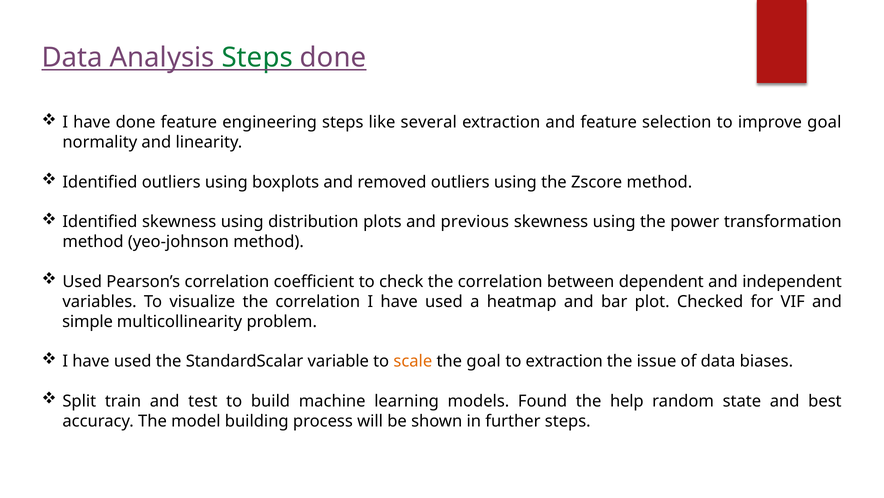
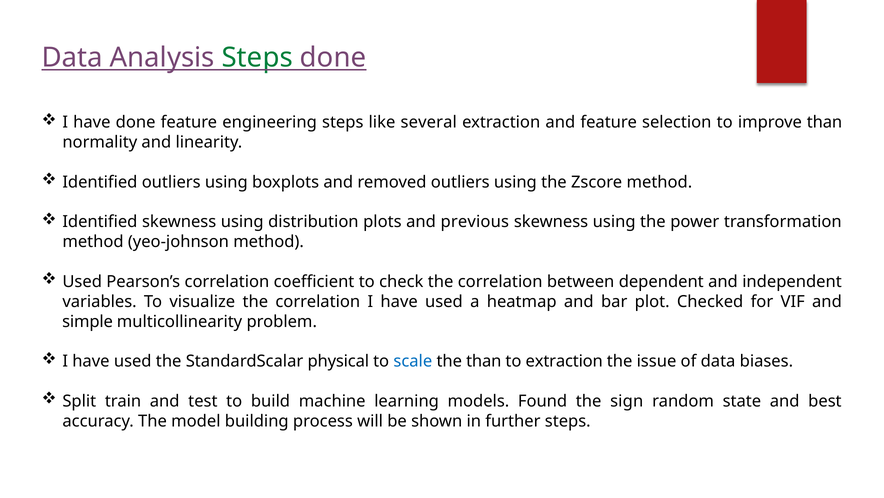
improve goal: goal -> than
variable: variable -> physical
scale colour: orange -> blue
the goal: goal -> than
help: help -> sign
